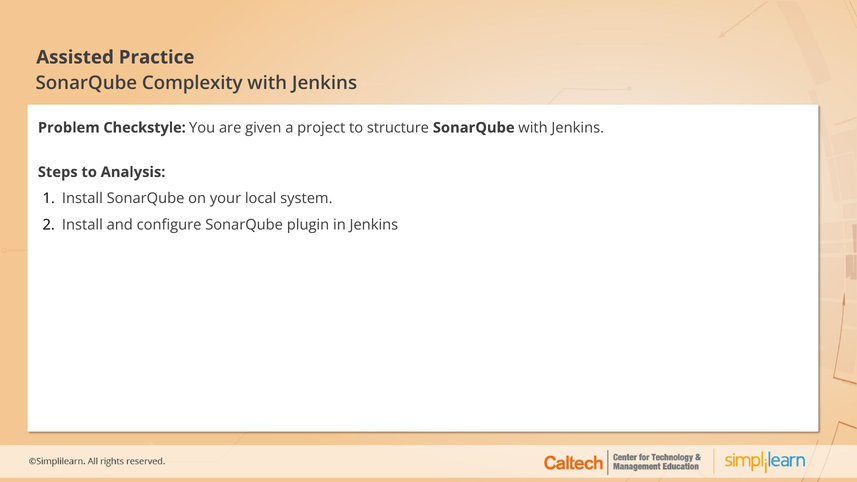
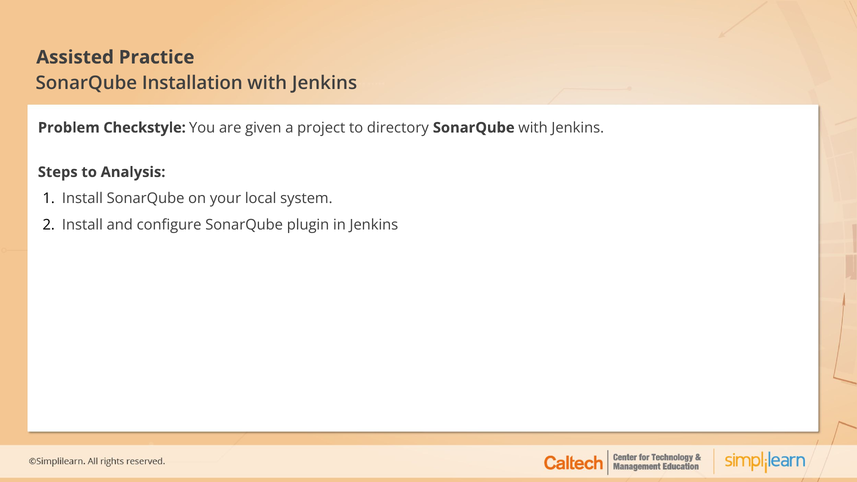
Complexity: Complexity -> Installation
structure: structure -> directory
